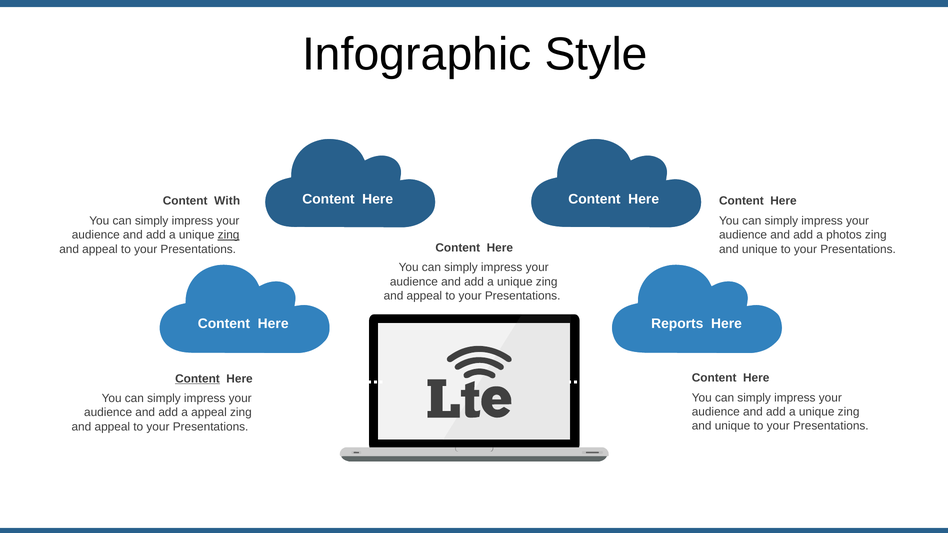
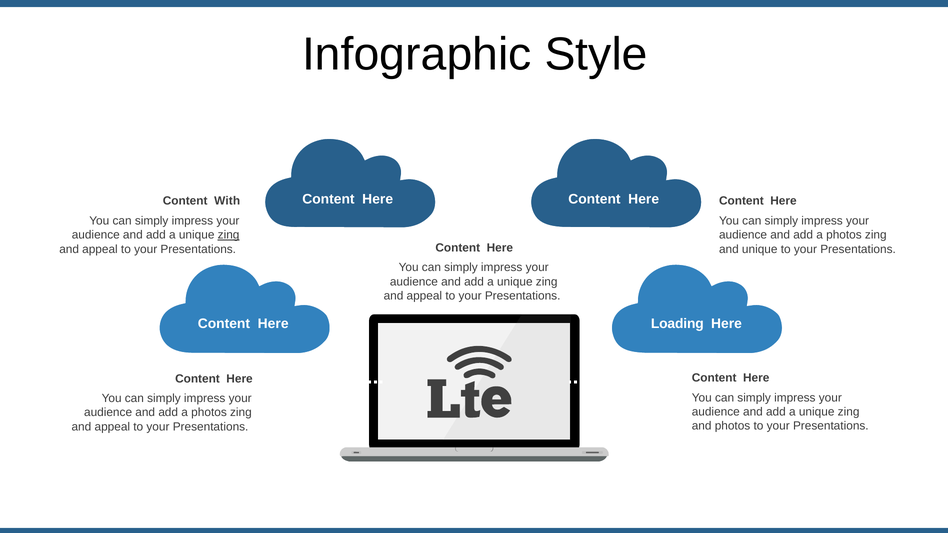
Reports: Reports -> Loading
Content at (197, 379) underline: present -> none
appeal at (209, 413): appeal -> photos
unique at (733, 426): unique -> photos
